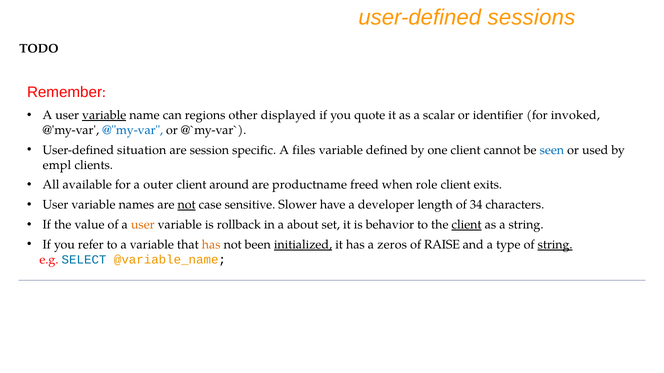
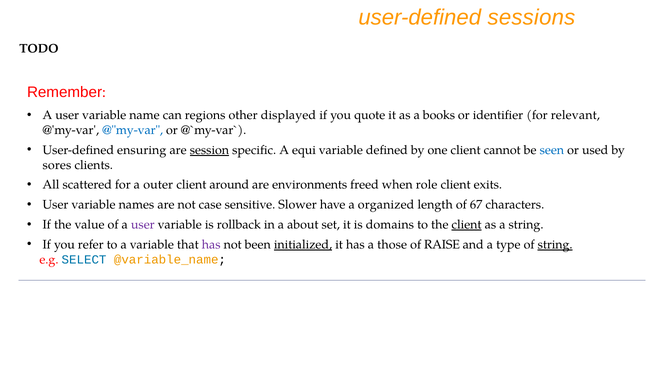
variable at (104, 115) underline: present -> none
scalar: scalar -> books
invoked: invoked -> relevant
situation: situation -> ensuring
session underline: none -> present
files: files -> equi
empl: empl -> sores
available: available -> scattered
productname: productname -> environments
not at (187, 205) underline: present -> none
developer: developer -> organized
34: 34 -> 67
user at (143, 225) colour: orange -> purple
behavior: behavior -> domains
has at (211, 245) colour: orange -> purple
zeros: zeros -> those
